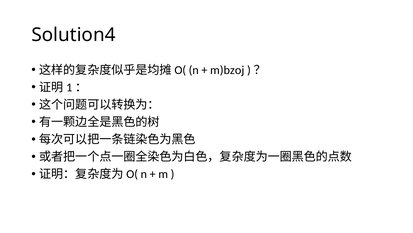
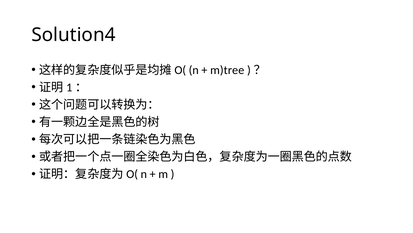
m)bzoj: m)bzoj -> m)tree
